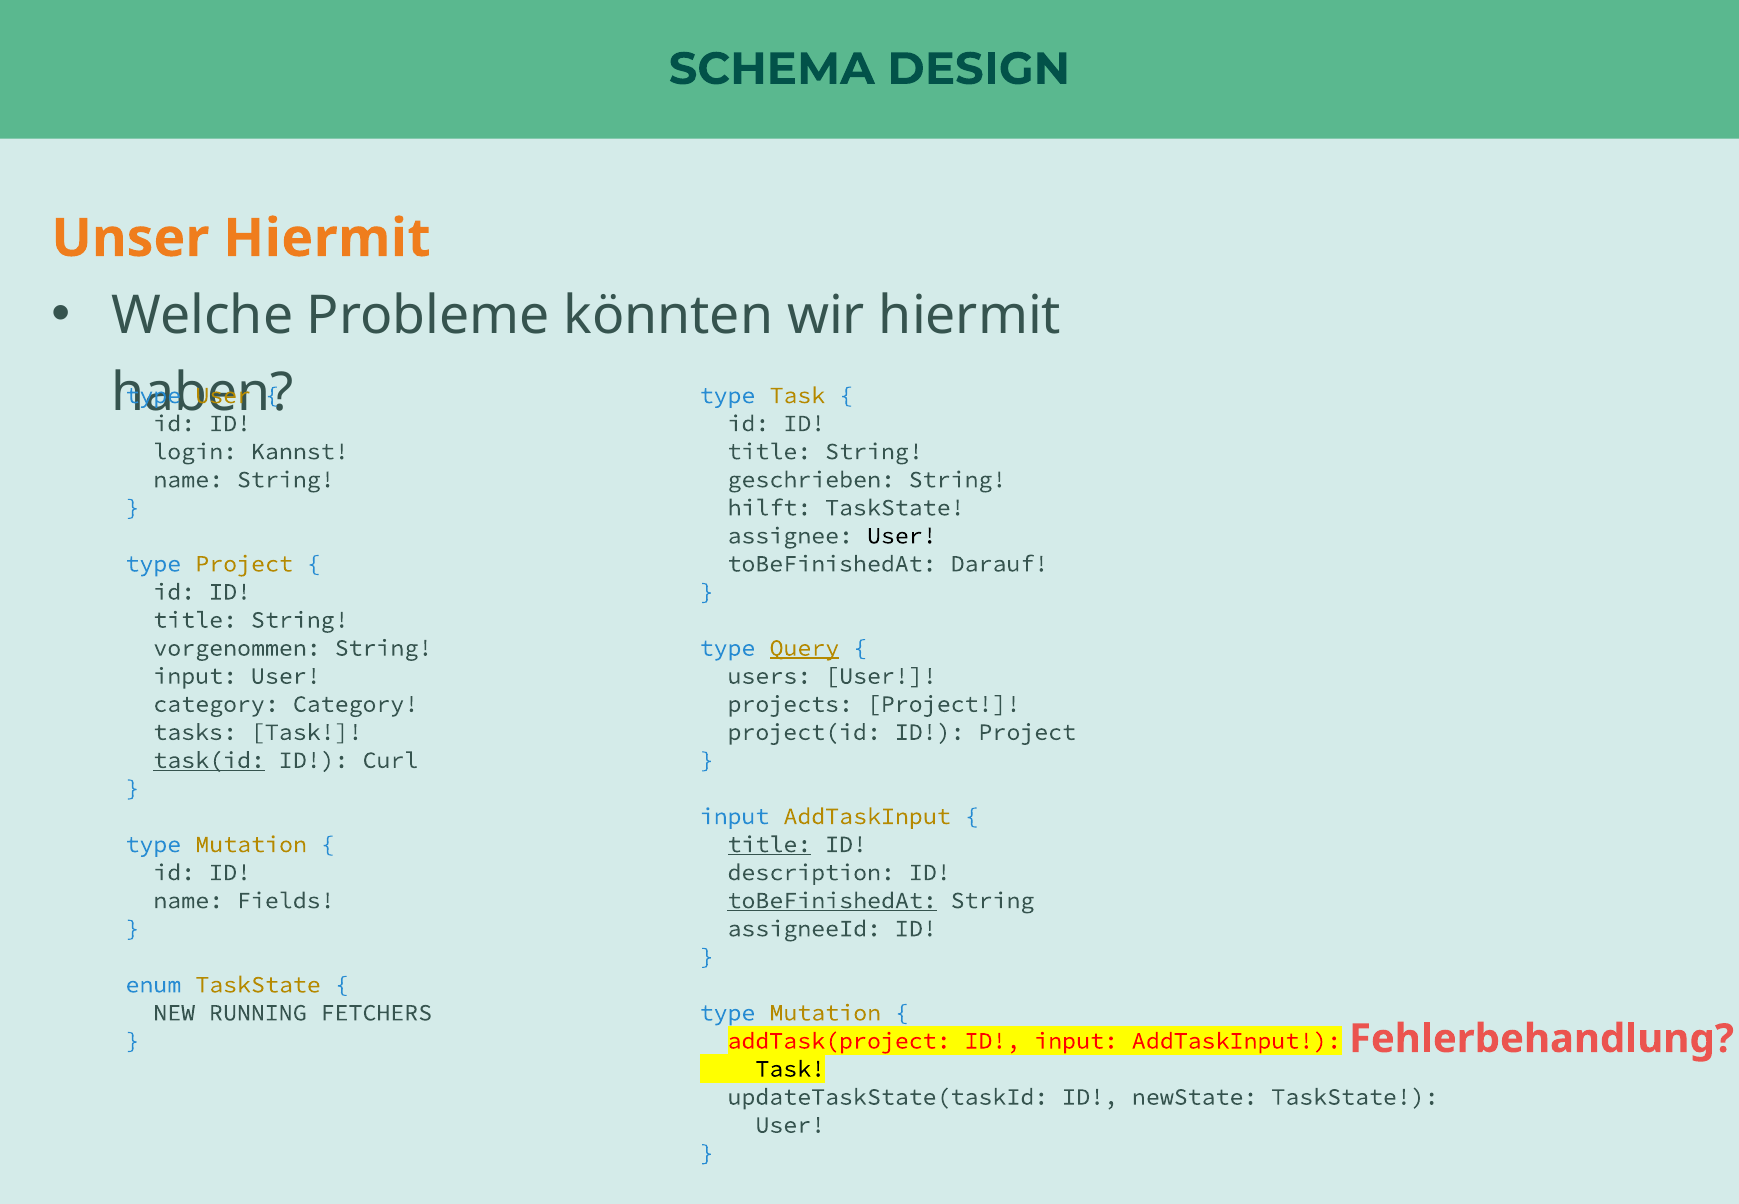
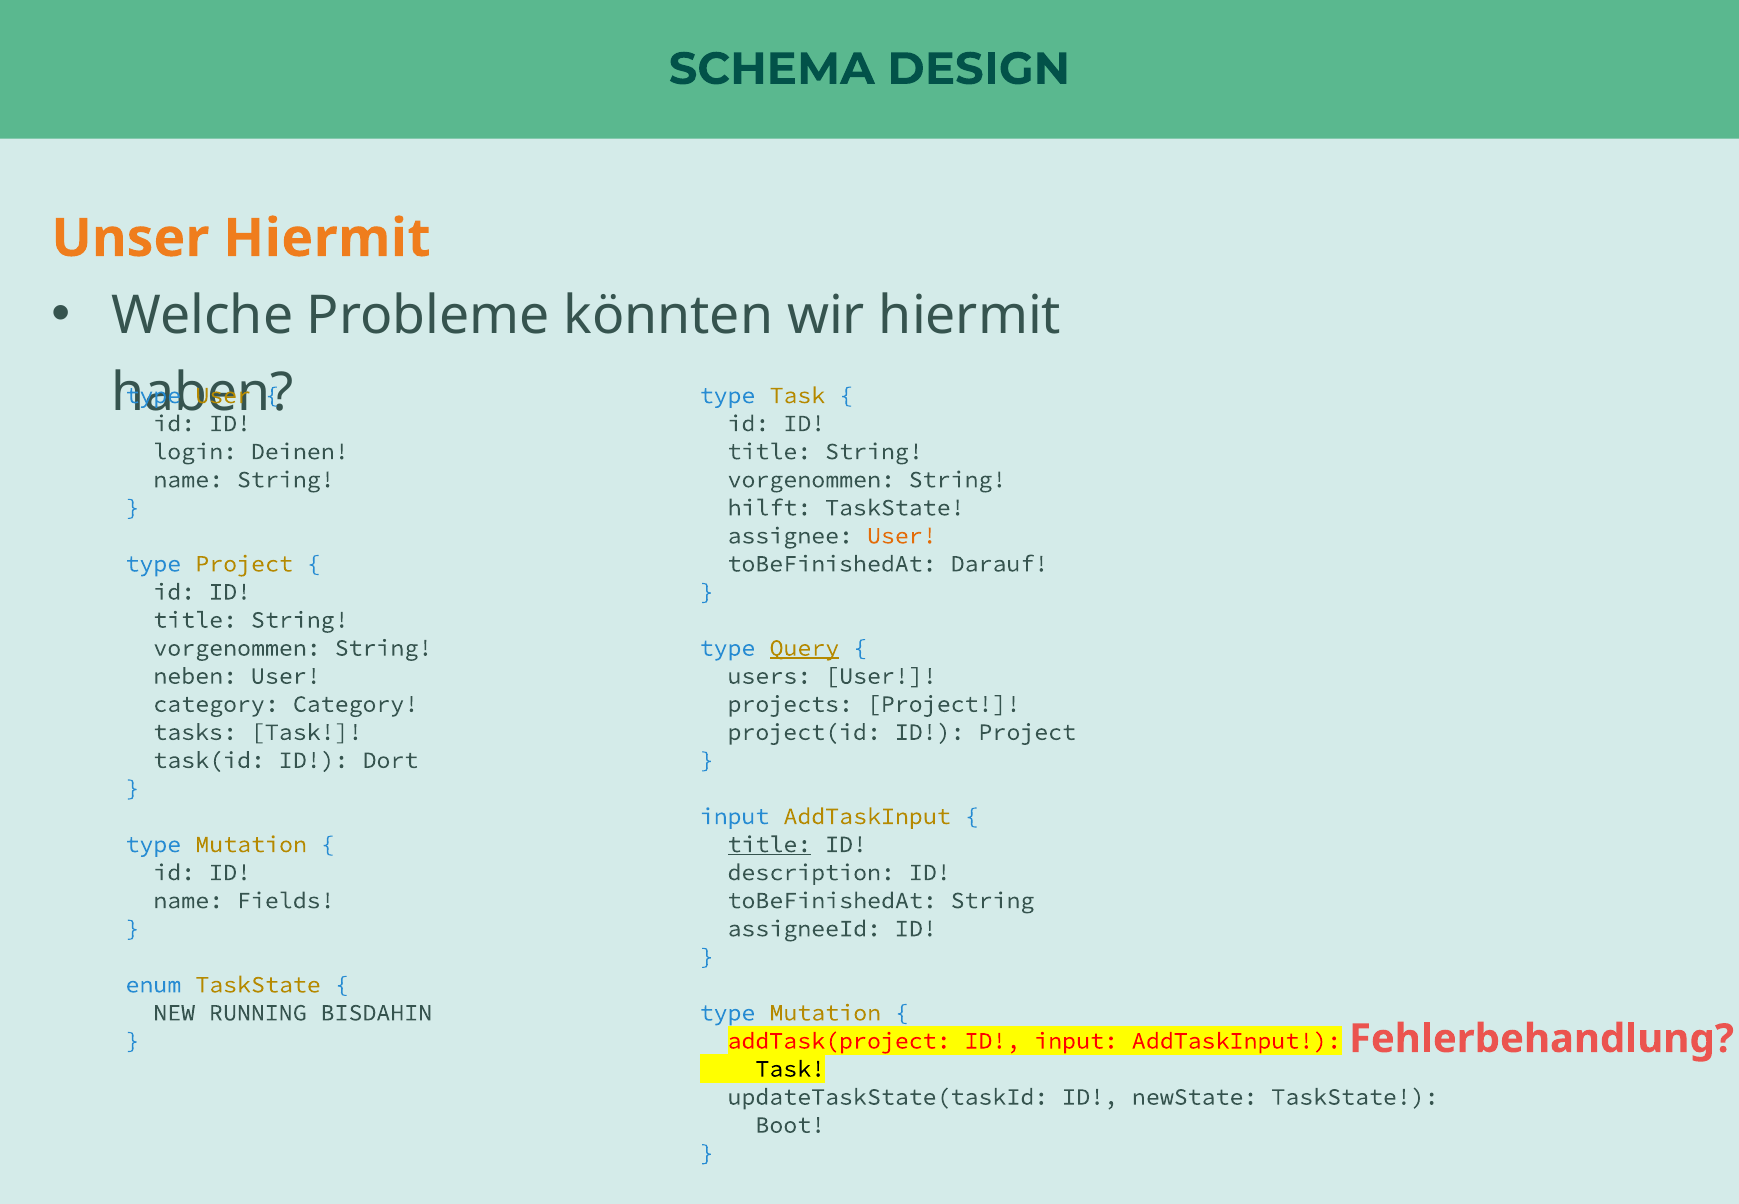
Kannst: Kannst -> Deinen
geschrieben at (811, 480): geschrieben -> vorgenommen
User at (902, 536) colour: black -> orange
input at (195, 676): input -> neben
task(id underline: present -> none
Curl: Curl -> Dort
toBeFinishedAt at (832, 900) underline: present -> none
FETCHERS: FETCHERS -> BISDAHIN
User at (790, 1125): User -> Boot
